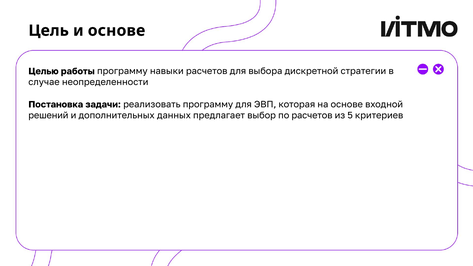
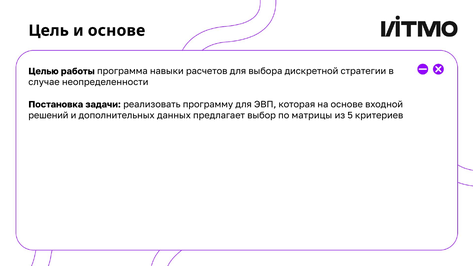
работы программу: программу -> программа
по расчетов: расчетов -> матрицы
